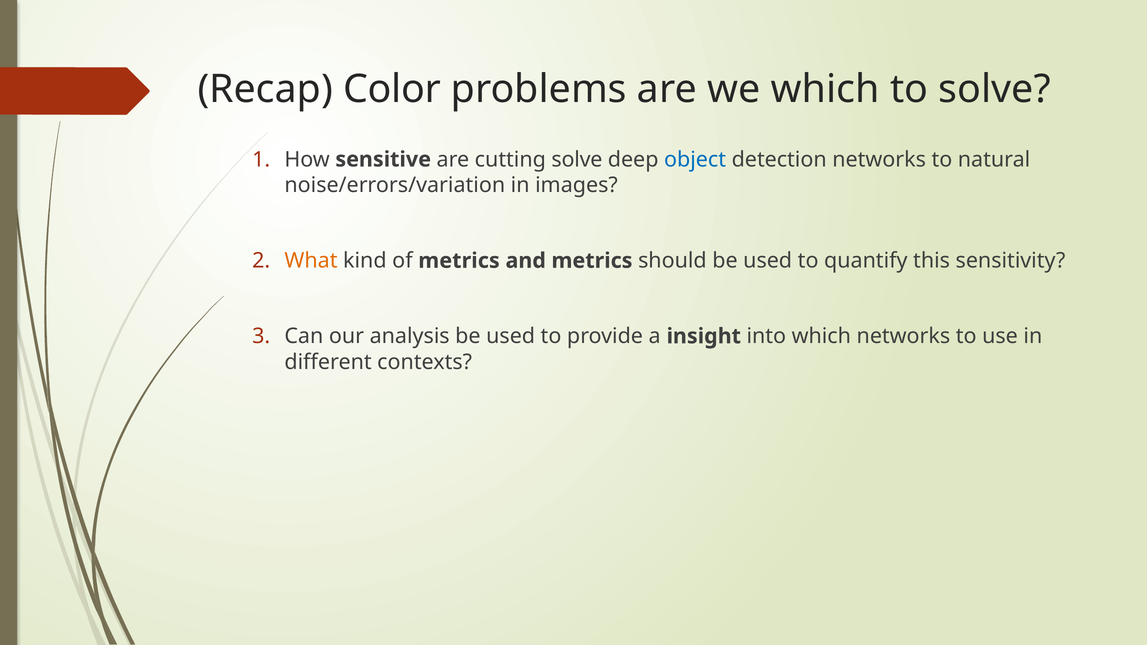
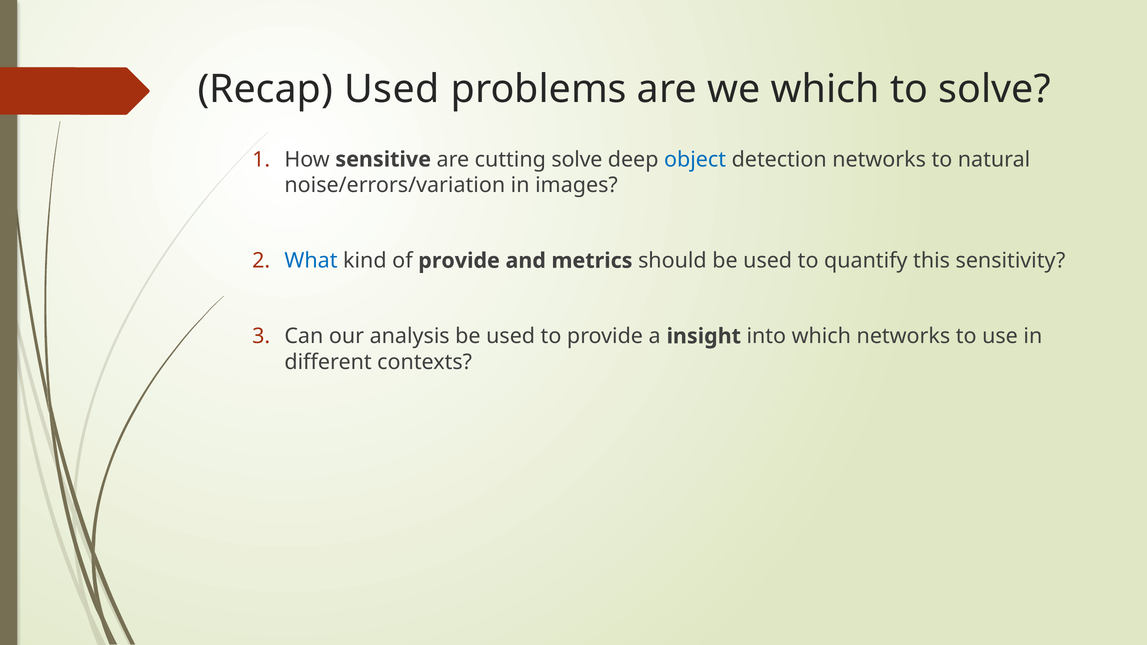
Recap Color: Color -> Used
What colour: orange -> blue
of metrics: metrics -> provide
